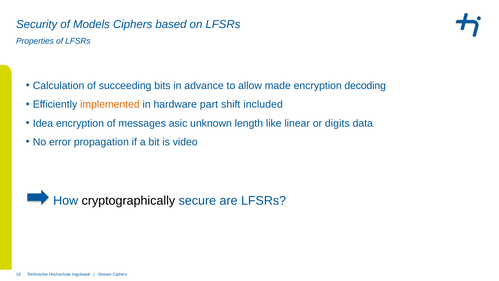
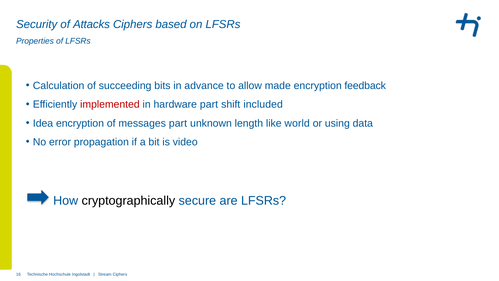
Models: Models -> Attacks
decoding: decoding -> feedback
implemented colour: orange -> red
messages asic: asic -> part
linear: linear -> world
digits: digits -> using
